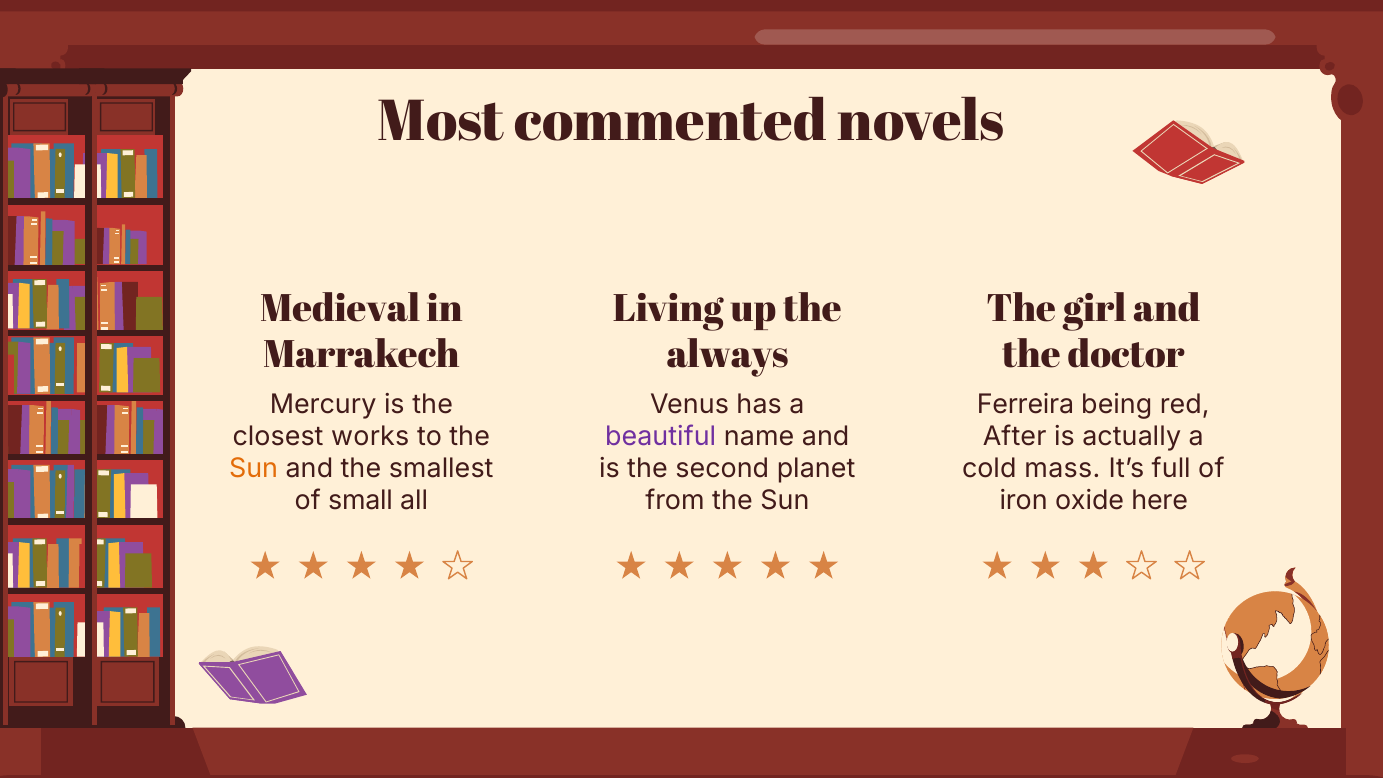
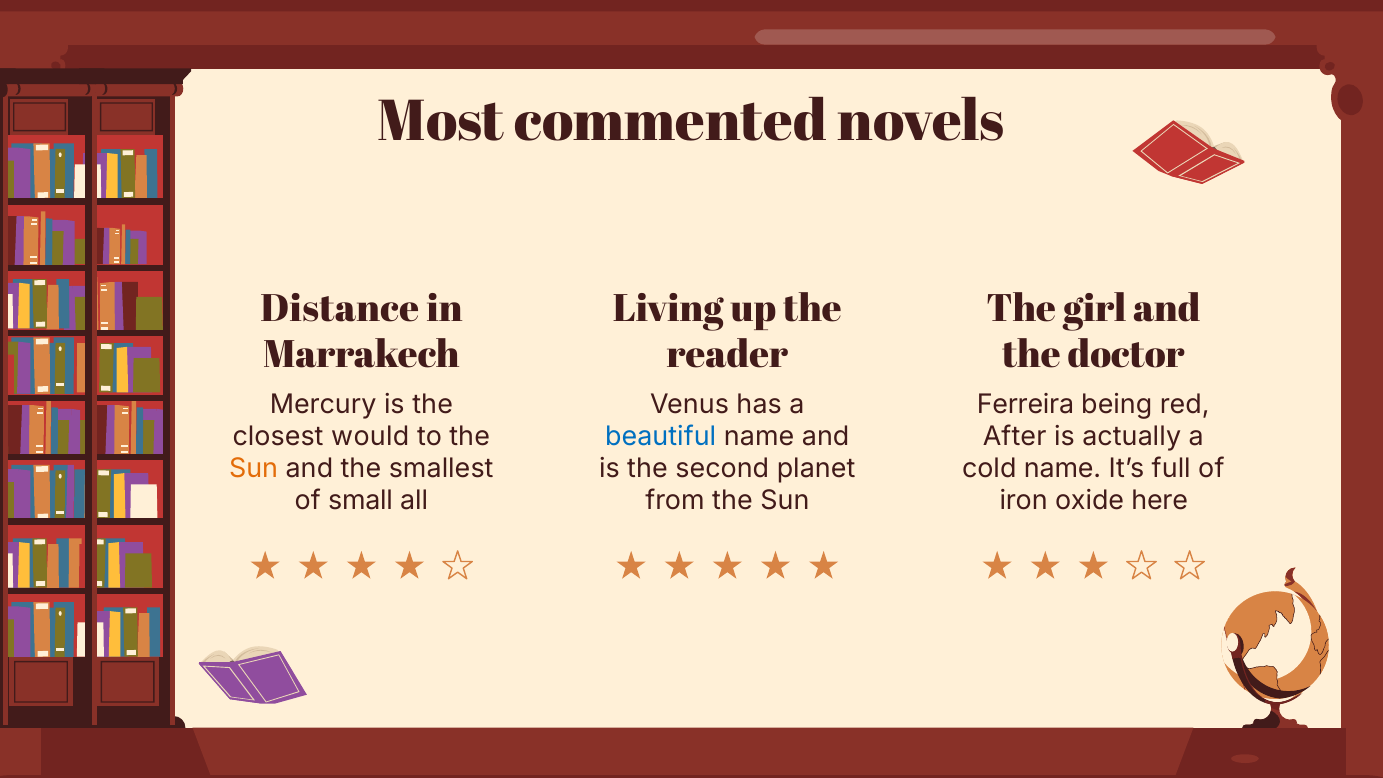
Medieval: Medieval -> Distance
always: always -> reader
works: works -> would
beautiful colour: purple -> blue
cold mass: mass -> name
